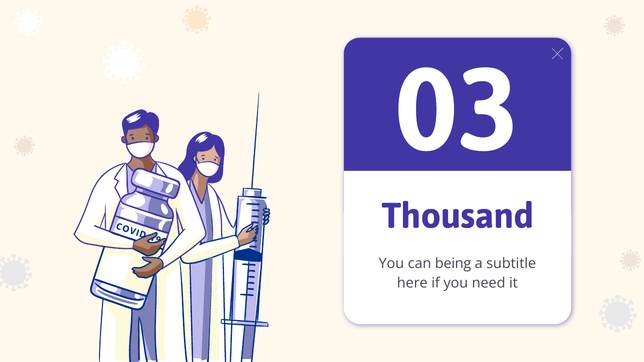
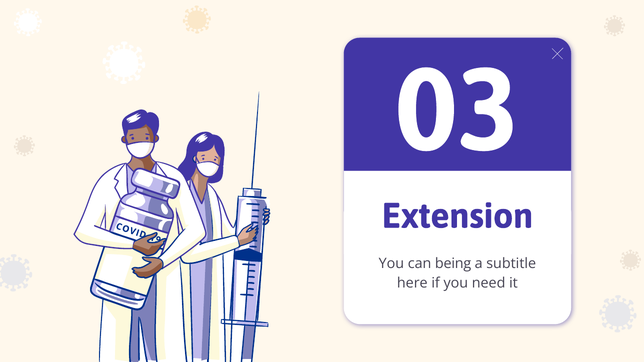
Thousand: Thousand -> Extension
